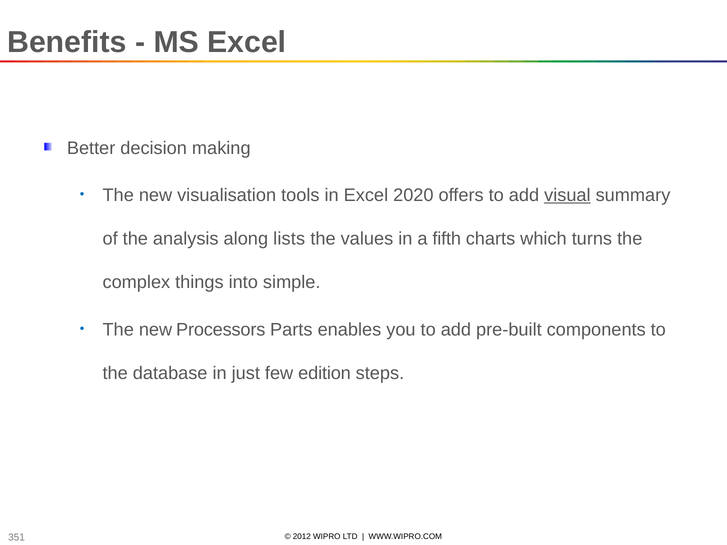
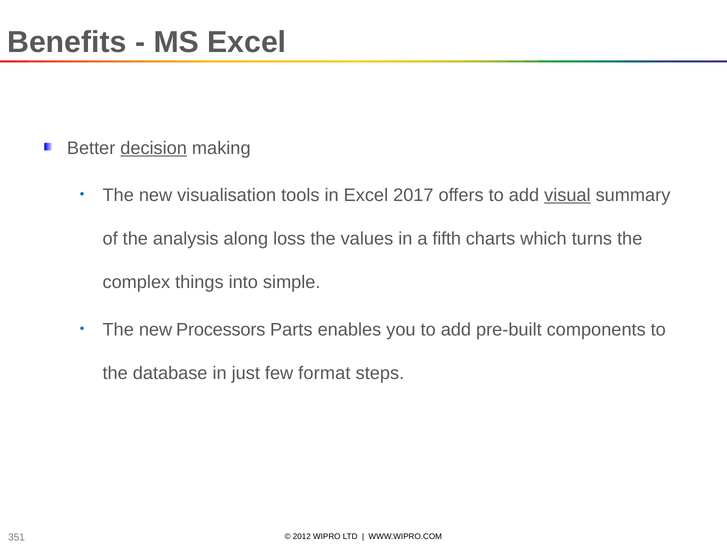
decision underline: none -> present
2020: 2020 -> 2017
lists: lists -> loss
edition: edition -> format
